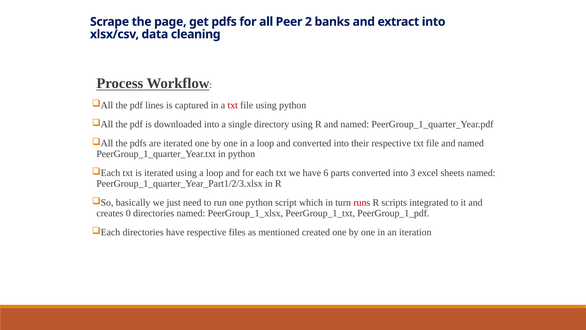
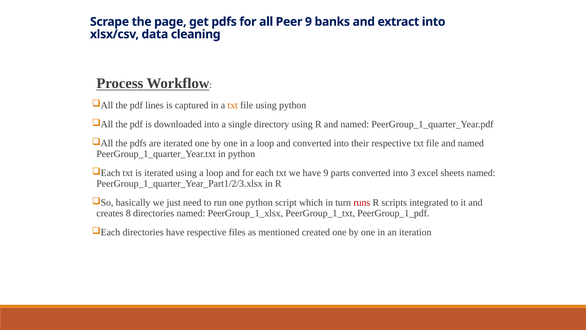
Peer 2: 2 -> 9
txt at (233, 105) colour: red -> orange
have 6: 6 -> 9
0: 0 -> 8
